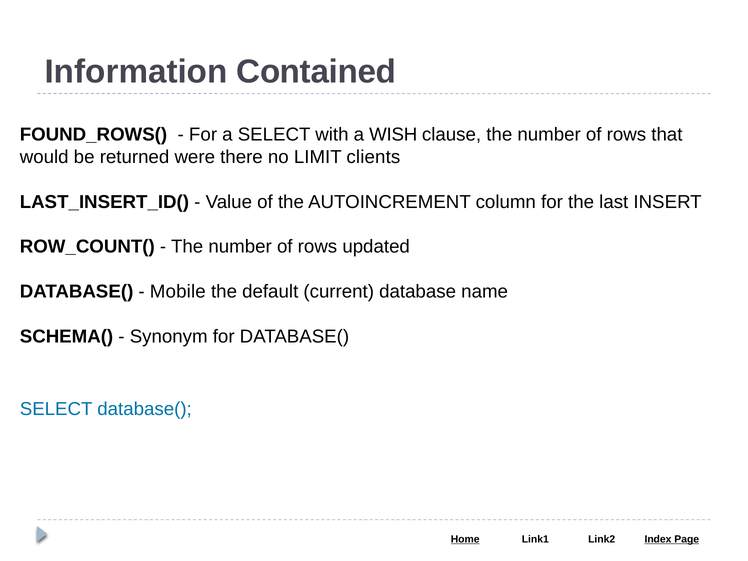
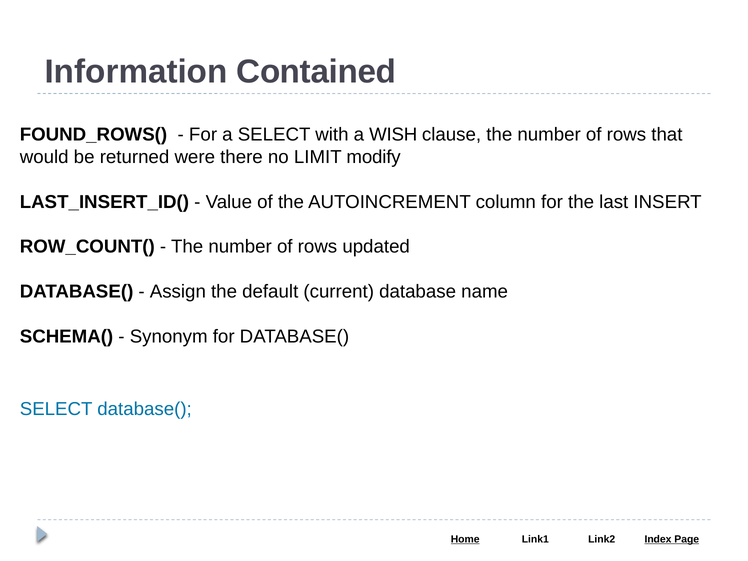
clients: clients -> modify
Mobile: Mobile -> Assign
